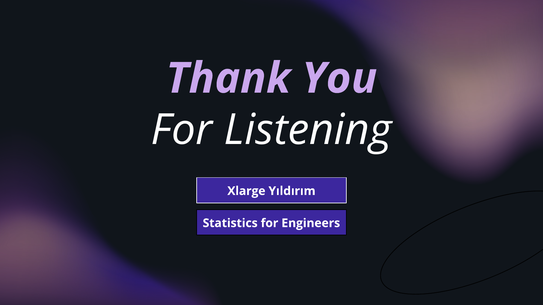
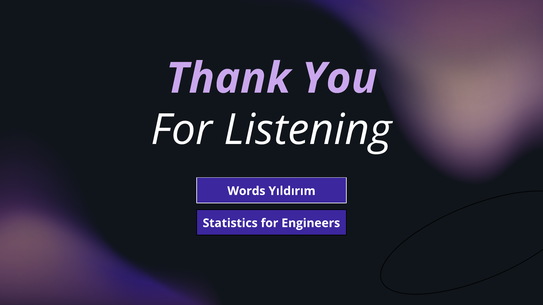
Xlarge: Xlarge -> Words
